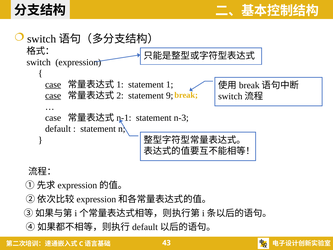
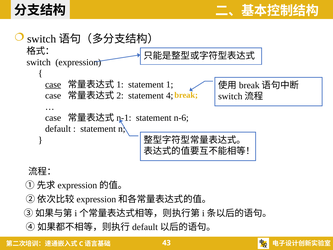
case at (53, 95) underline: present -> none
9: 9 -> 4
n-3: n-3 -> n-6
